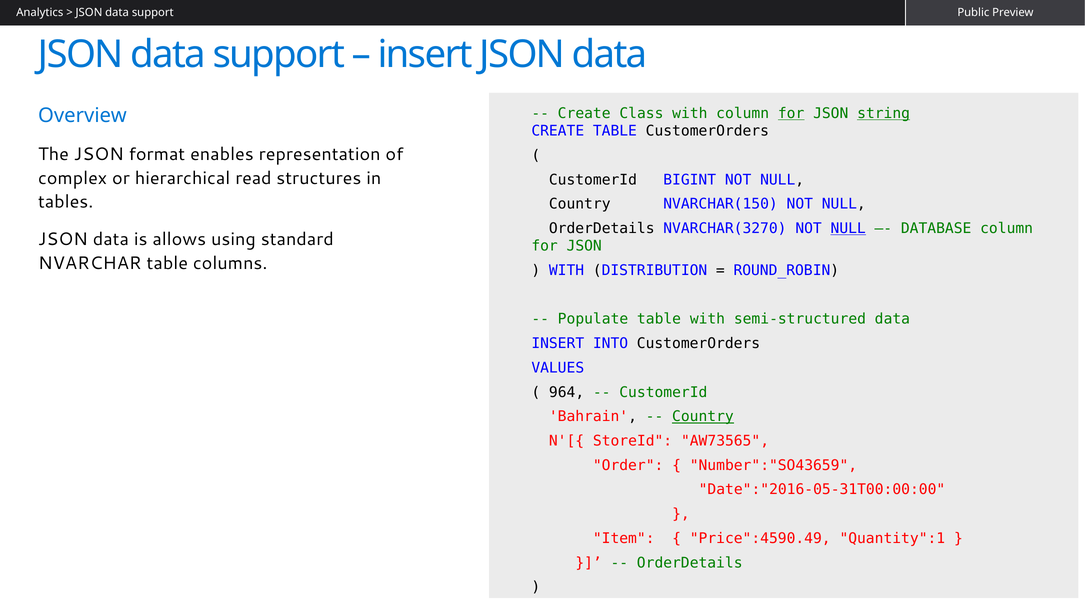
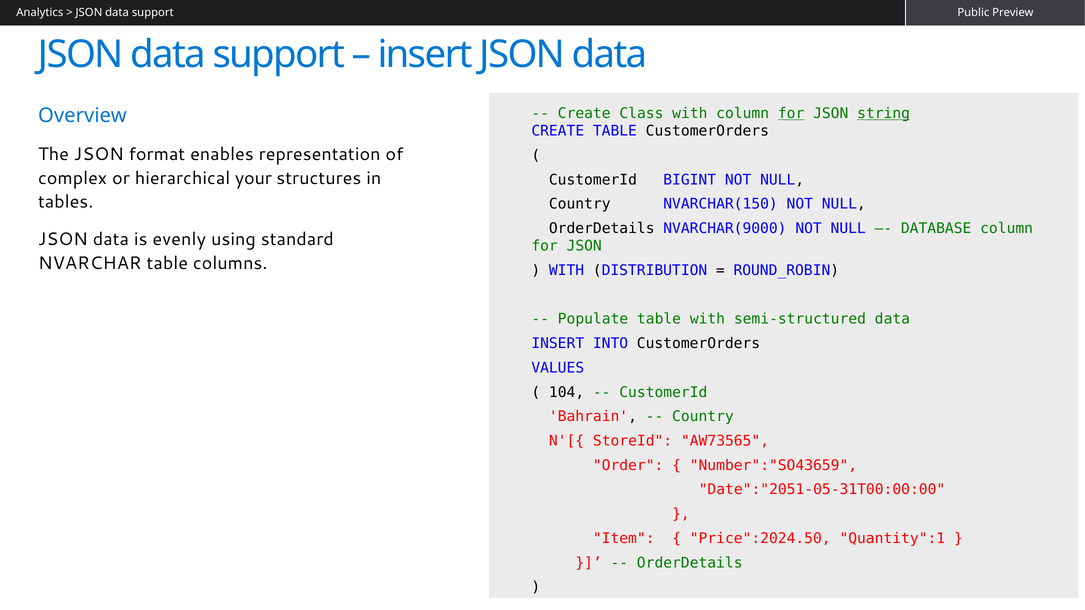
read: read -> your
NVARCHAR(3270: NVARCHAR(3270 -> NVARCHAR(9000
NULL at (848, 229) underline: present -> none
allows: allows -> evenly
964: 964 -> 104
Country at (703, 417) underline: present -> none
Date":"2016-05-31T00:00:00: Date":"2016-05-31T00:00:00 -> Date":"2051-05-31T00:00:00
Price":4590.49: Price":4590.49 -> Price":2024.50
